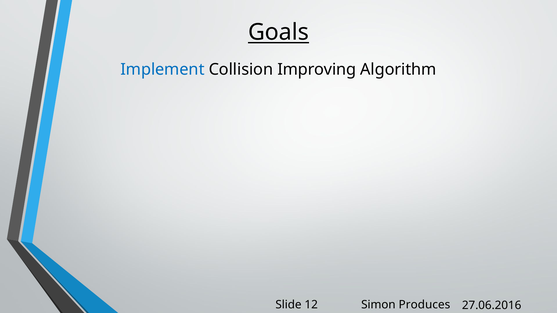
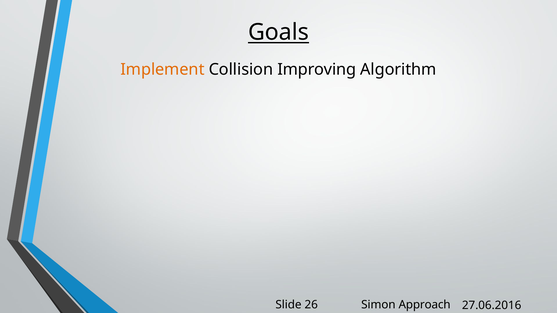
Implement colour: blue -> orange
12: 12 -> 26
Produces: Produces -> Approach
